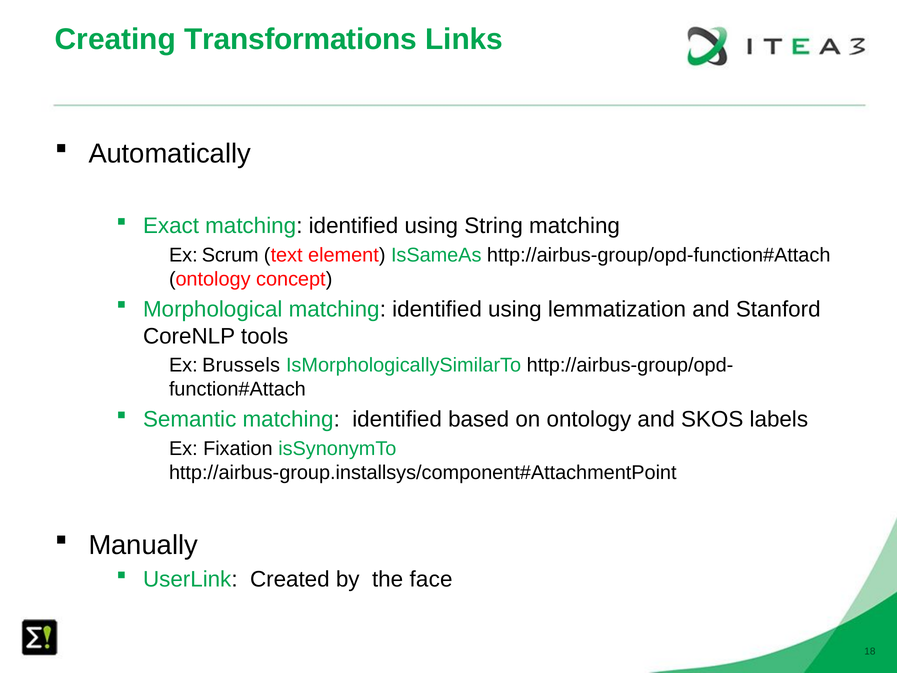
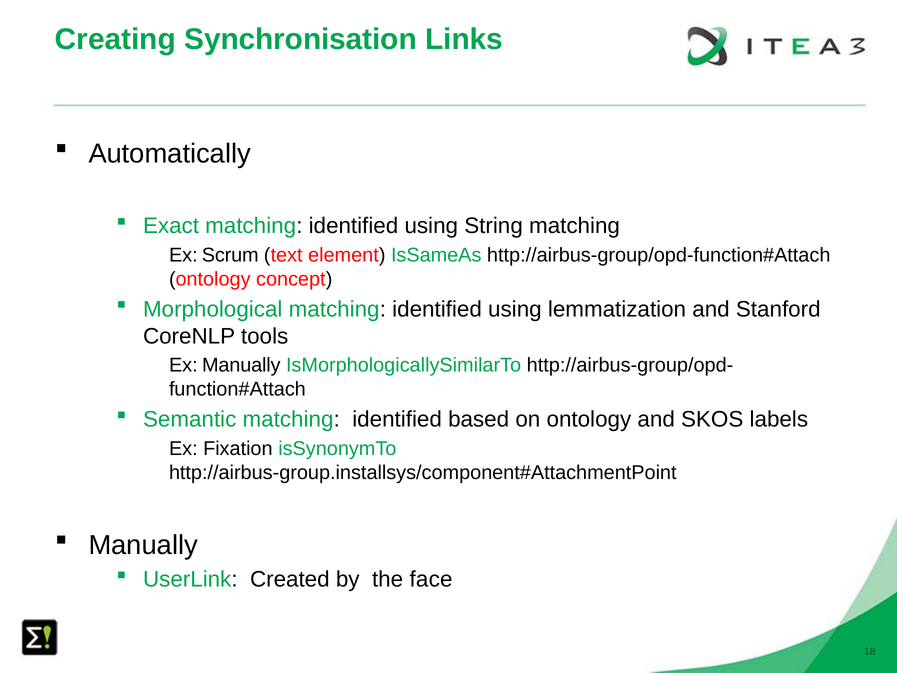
Transformations: Transformations -> Synchronisation
Ex Brussels: Brussels -> Manually
